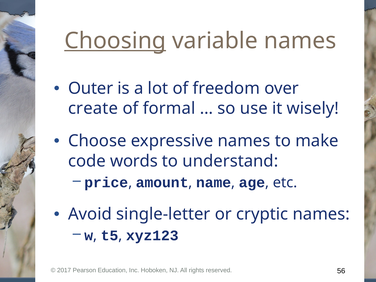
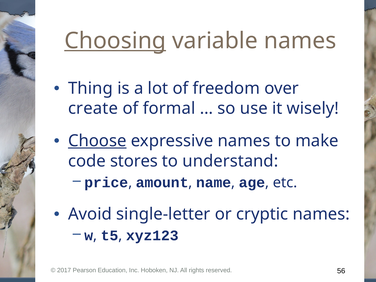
Outer: Outer -> Thing
Choose underline: none -> present
words: words -> stores
